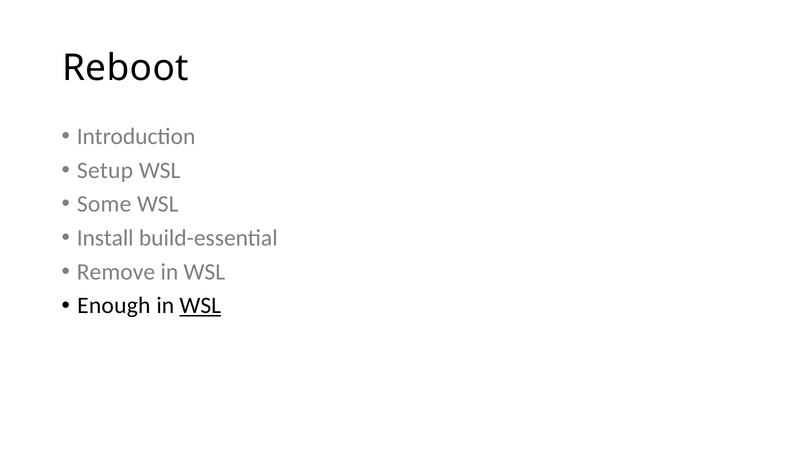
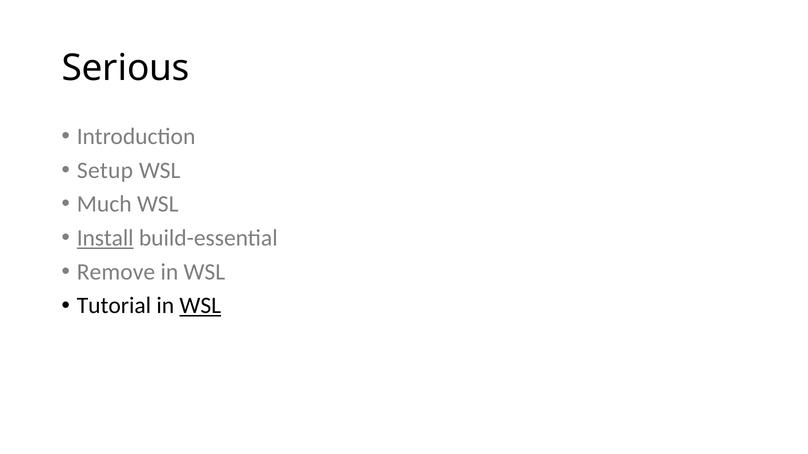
Reboot: Reboot -> Serious
Some: Some -> Much
Install underline: none -> present
Enough: Enough -> Tutorial
